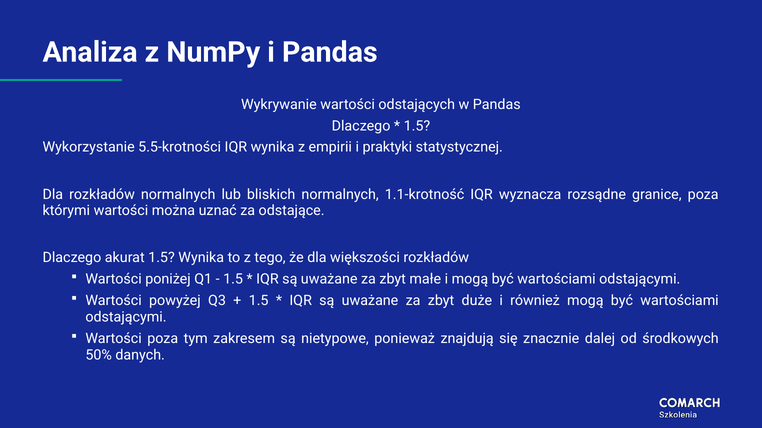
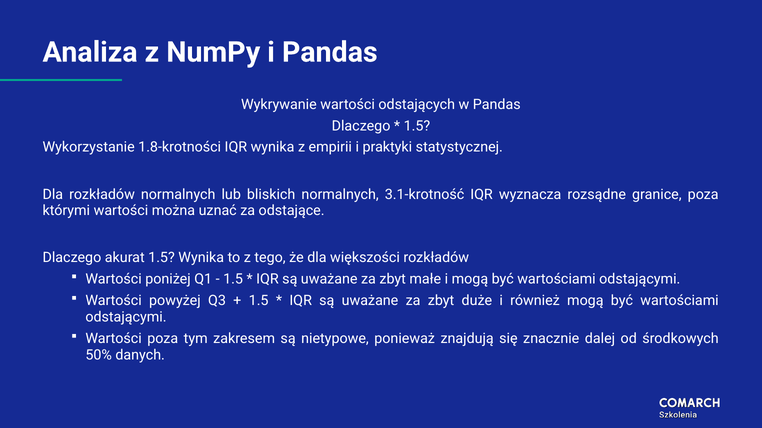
5.5-krotności: 5.5-krotności -> 1.8-krotności
1.1-krotność: 1.1-krotność -> 3.1-krotność
